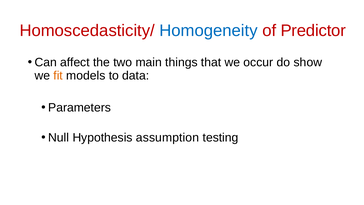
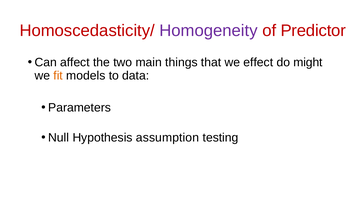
Homogeneity colour: blue -> purple
occur: occur -> effect
show: show -> might
